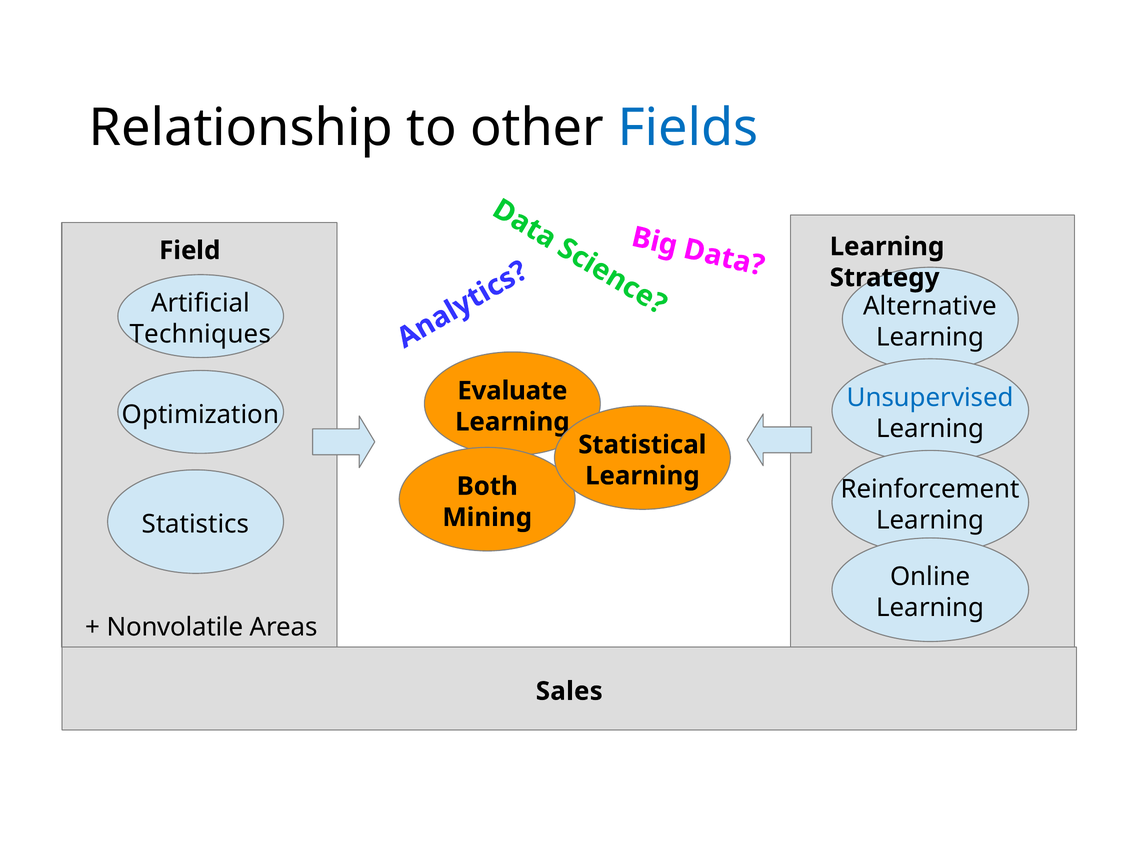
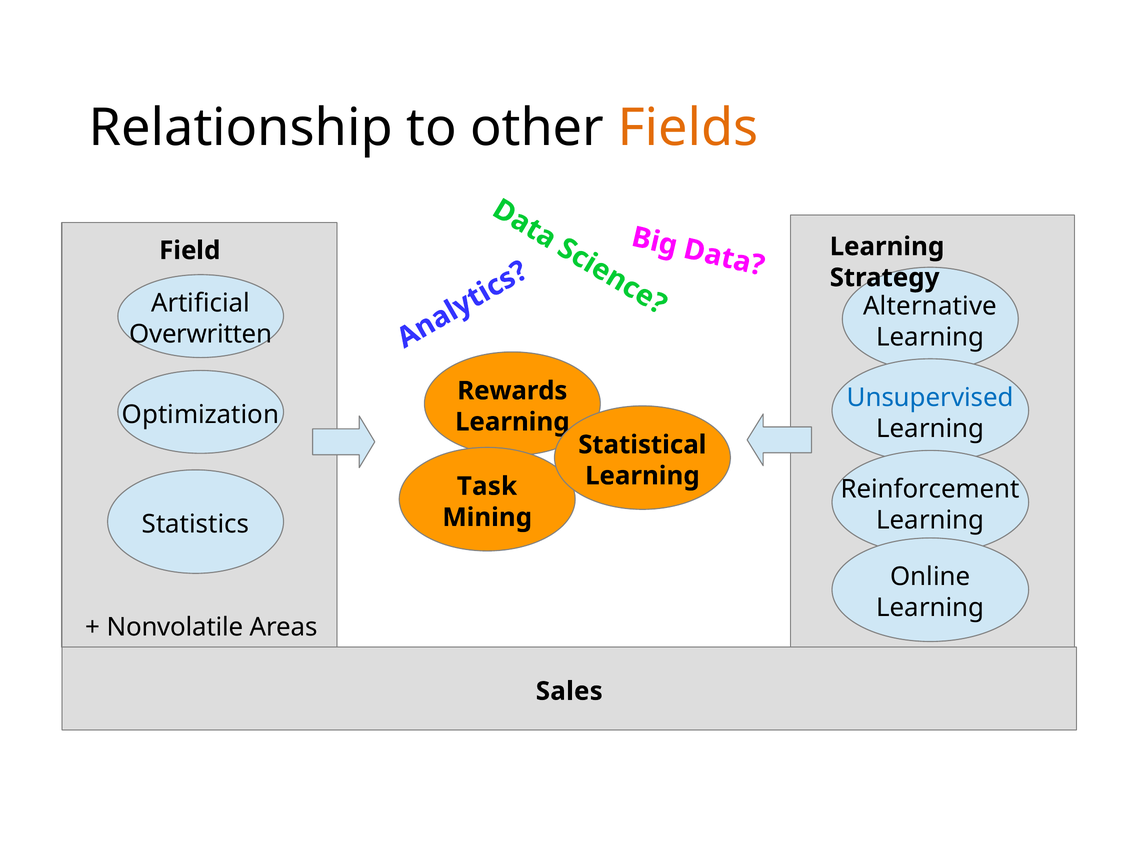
Fields colour: blue -> orange
Techniques: Techniques -> Overwritten
Evaluate: Evaluate -> Rewards
Both: Both -> Task
